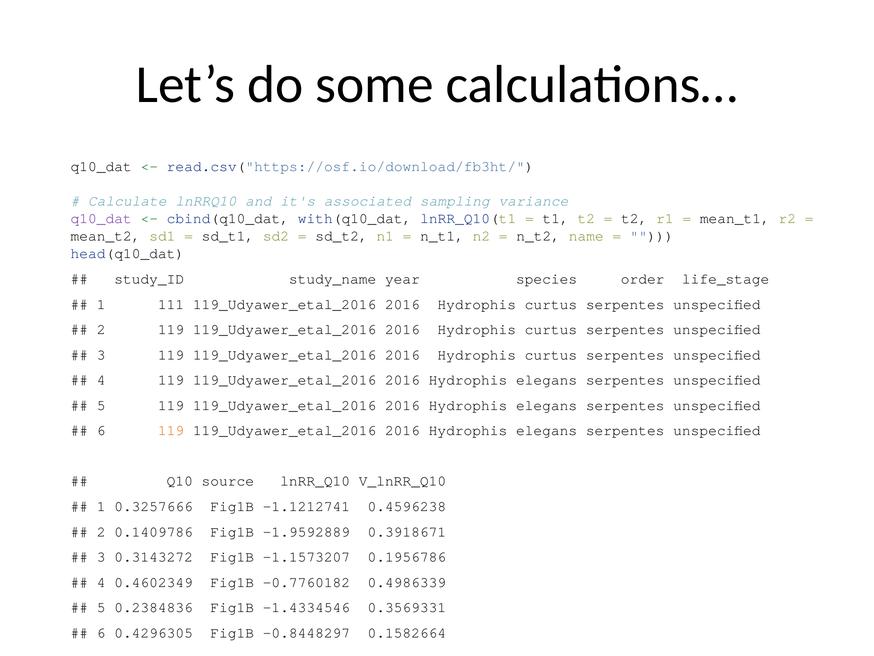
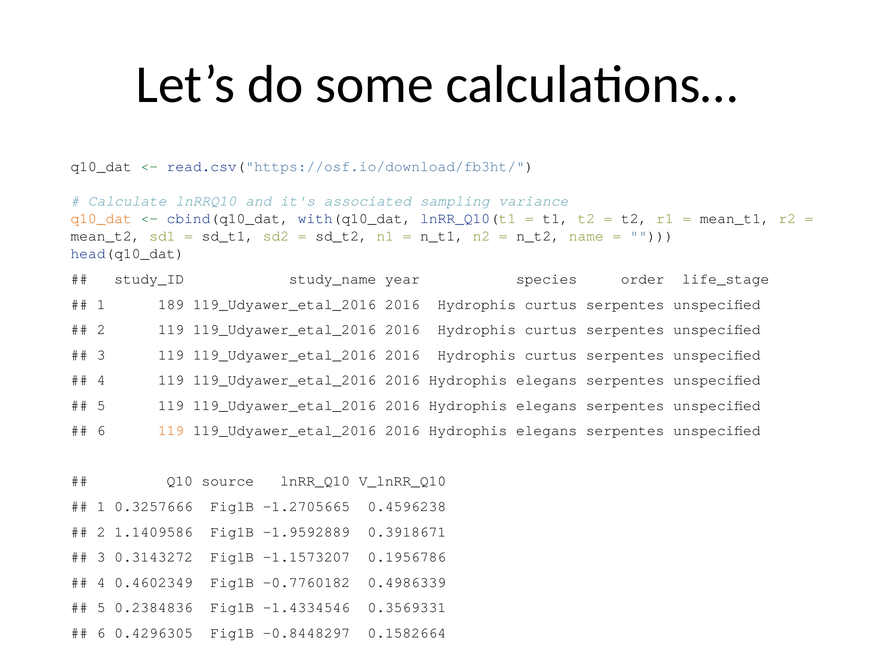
q10_dat at (101, 219) colour: purple -> orange
111: 111 -> 189
-1.1212741: -1.1212741 -> -1.2705665
0.1409786: 0.1409786 -> 1.1409586
